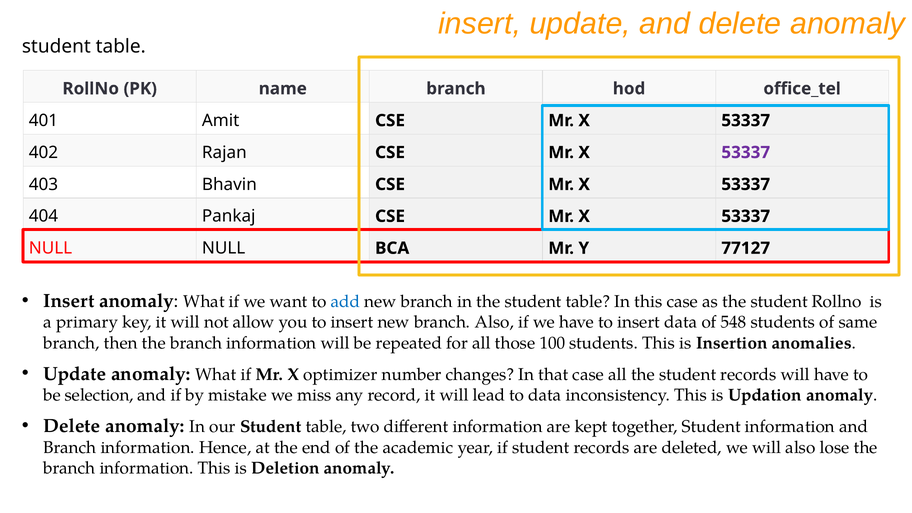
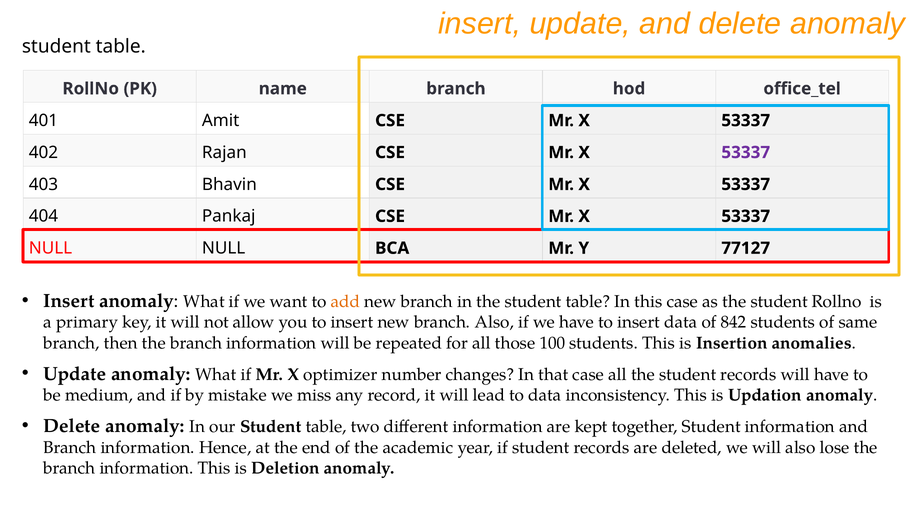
add colour: blue -> orange
548: 548 -> 842
selection: selection -> medium
